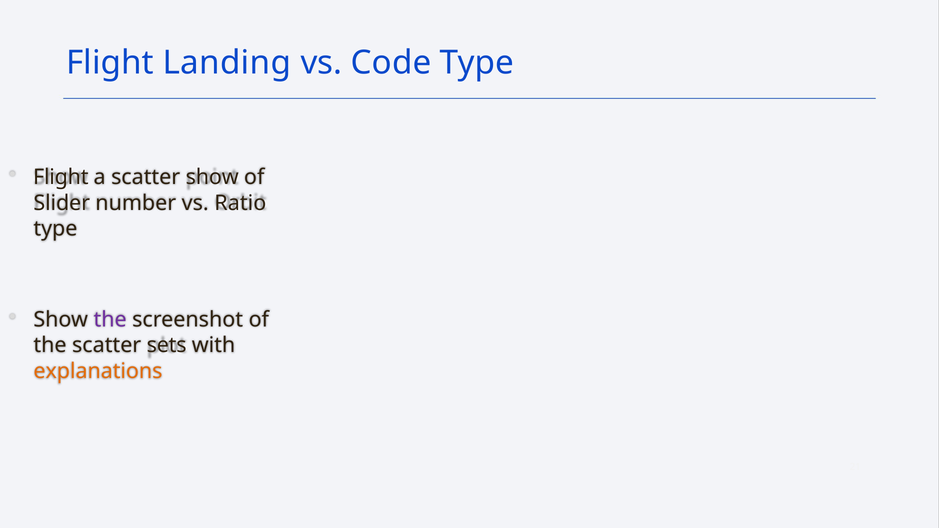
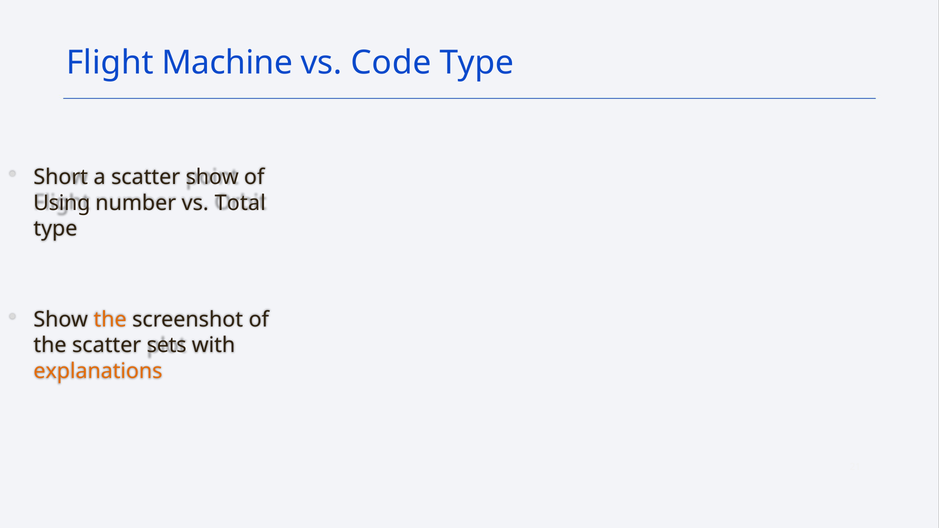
Landing: Landing -> Machine
Flight at (61, 177): Flight -> Short
Slider: Slider -> Using
Ratio: Ratio -> Total
the at (110, 320) colour: purple -> orange
